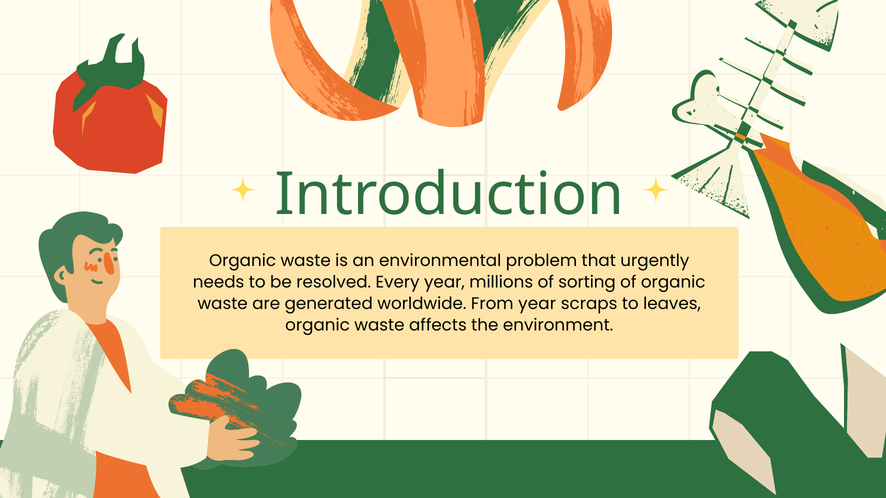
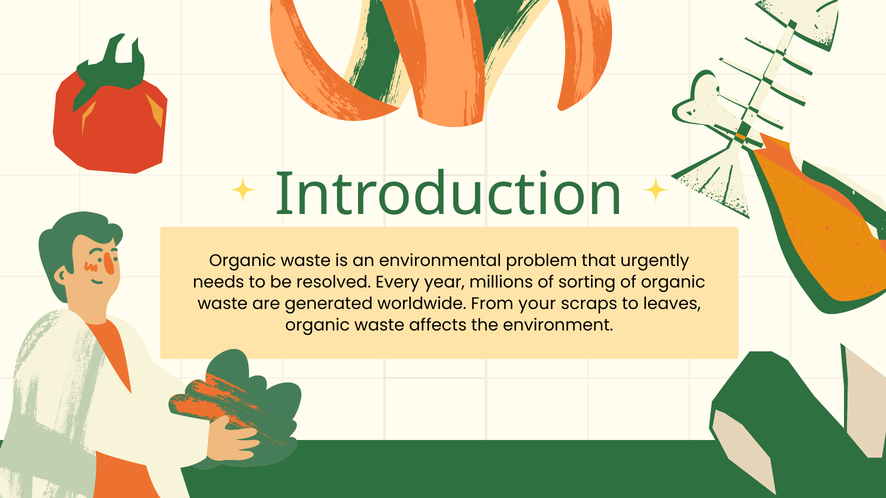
From year: year -> your
